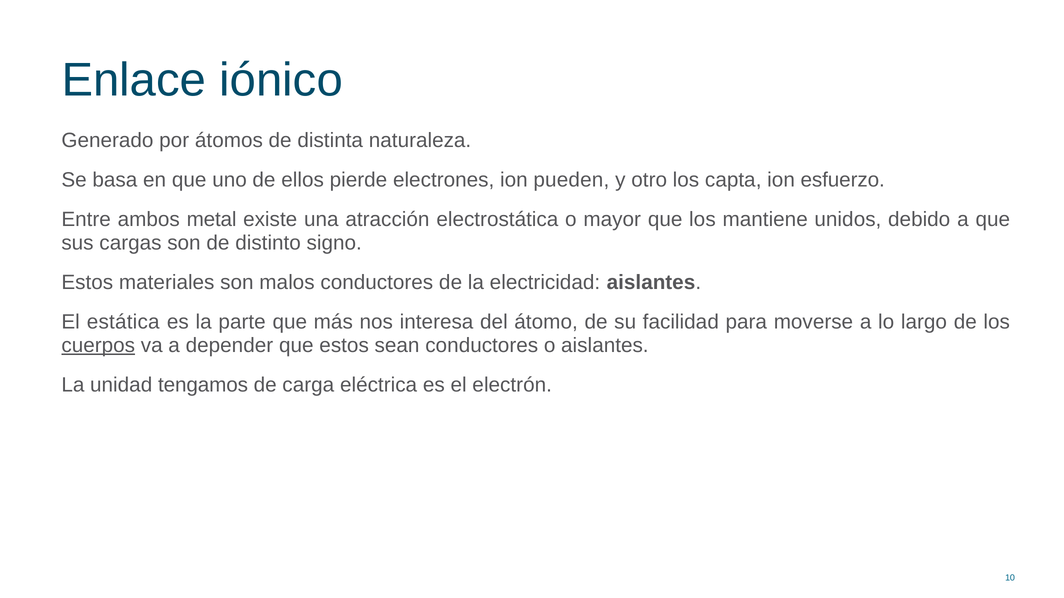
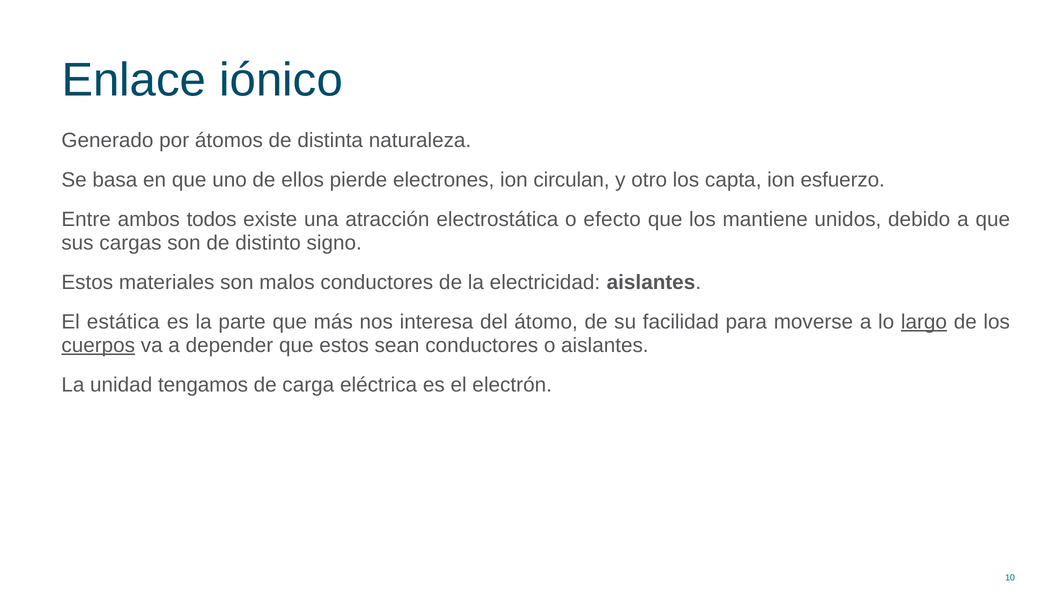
pueden: pueden -> circulan
metal: metal -> todos
mayor: mayor -> efecto
largo underline: none -> present
